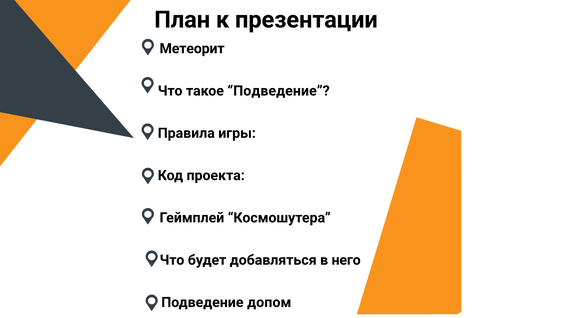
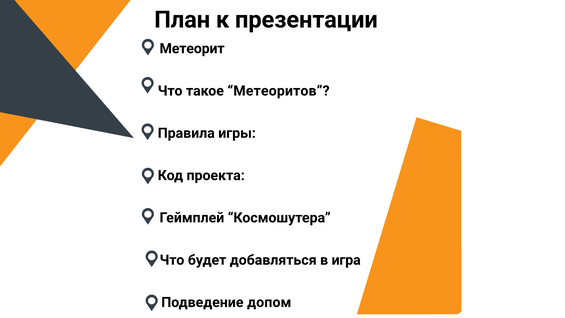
такое Подведение: Подведение -> Метеоритов
него: него -> игра
